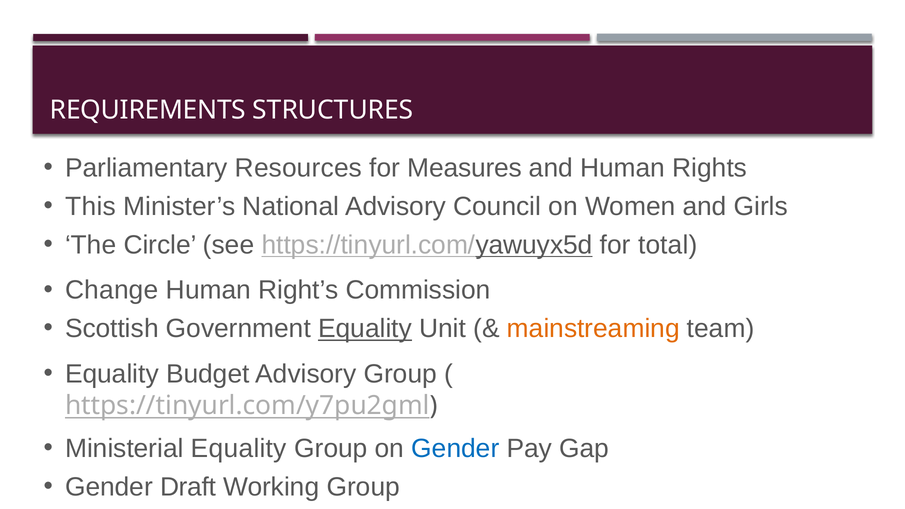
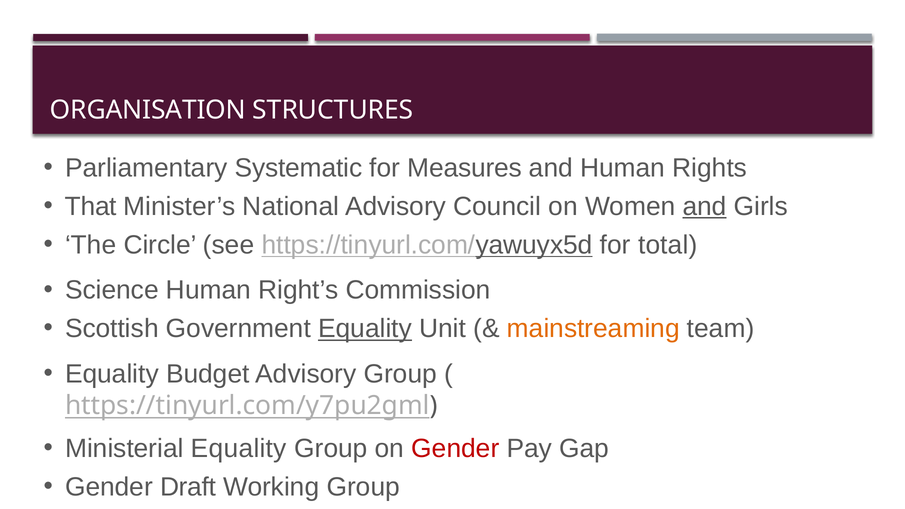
REQUIREMENTS: REQUIREMENTS -> ORGANISATION
Resources: Resources -> Systematic
This: This -> That
and at (705, 207) underline: none -> present
Change: Change -> Science
Gender at (455, 448) colour: blue -> red
